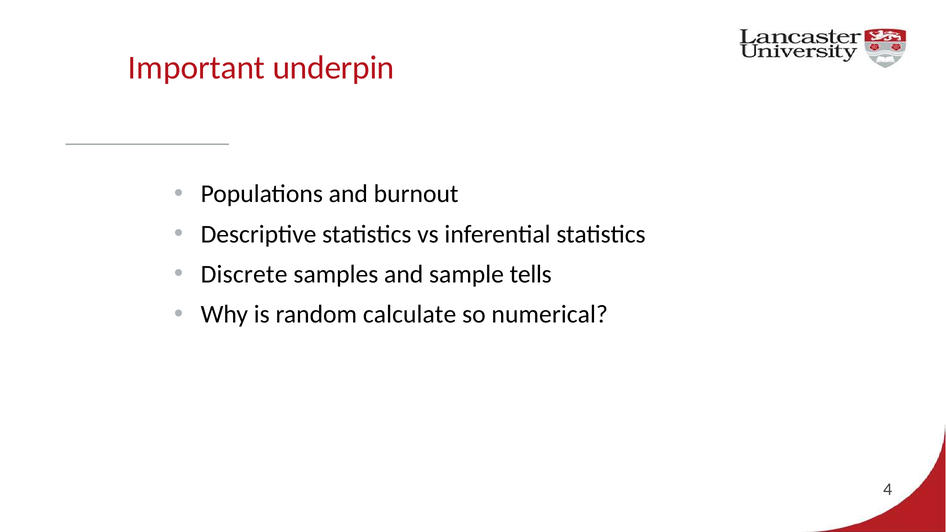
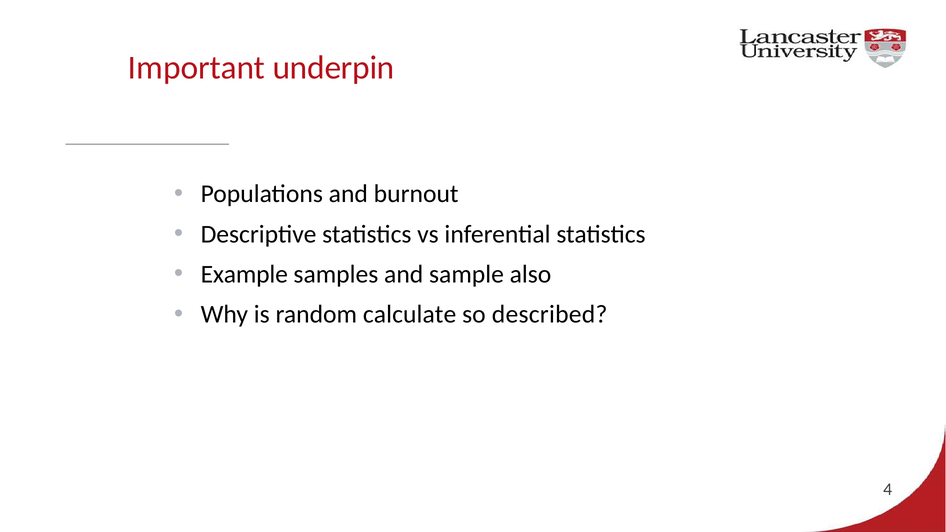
Discrete: Discrete -> Example
tells: tells -> also
numerical: numerical -> described
